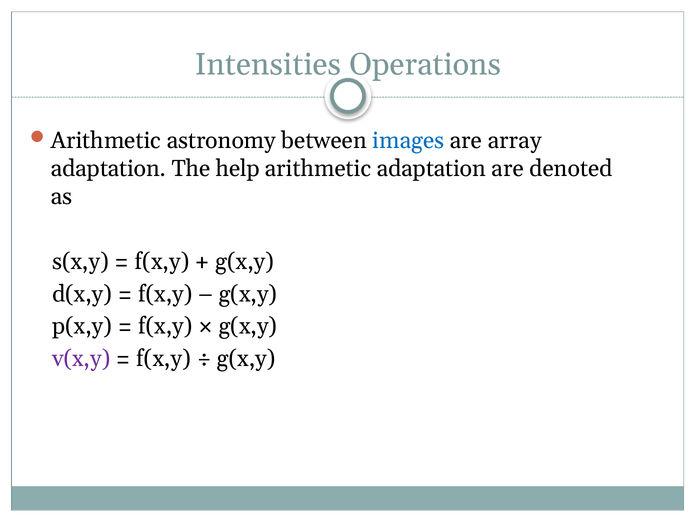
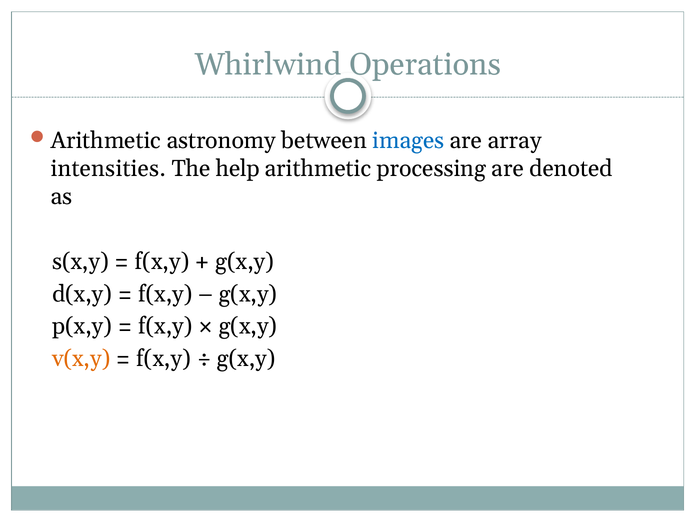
Intensities: Intensities -> Whirlwind
adaptation at (108, 169): adaptation -> intensities
arithmetic adaptation: adaptation -> processing
v(x,y colour: purple -> orange
